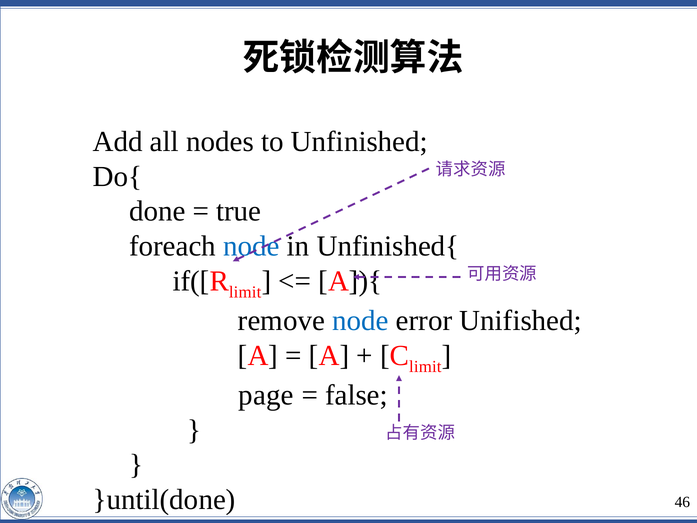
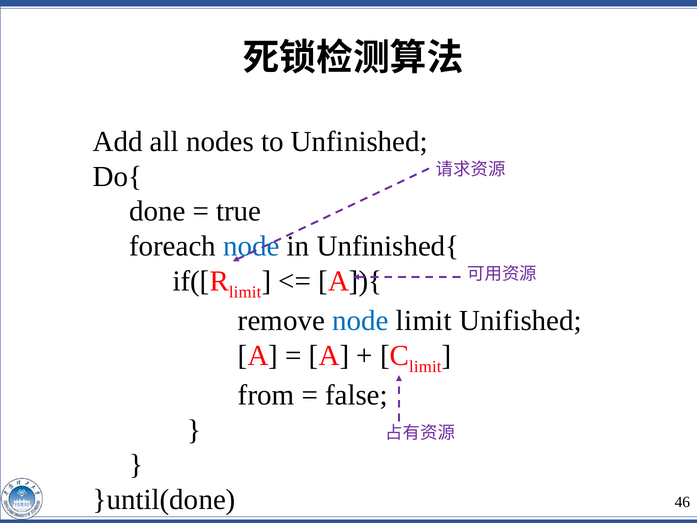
node error: error -> limit
page: page -> from
